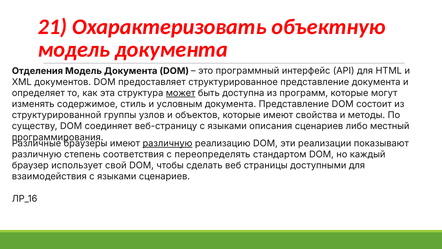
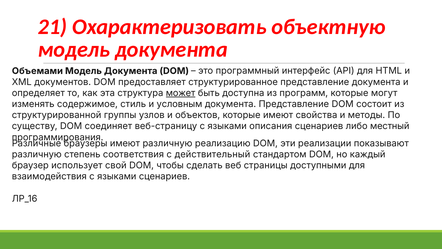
Отделения: Отделения -> Объемами
различную at (167, 143) underline: present -> none
переопределять: переопределять -> действительный
